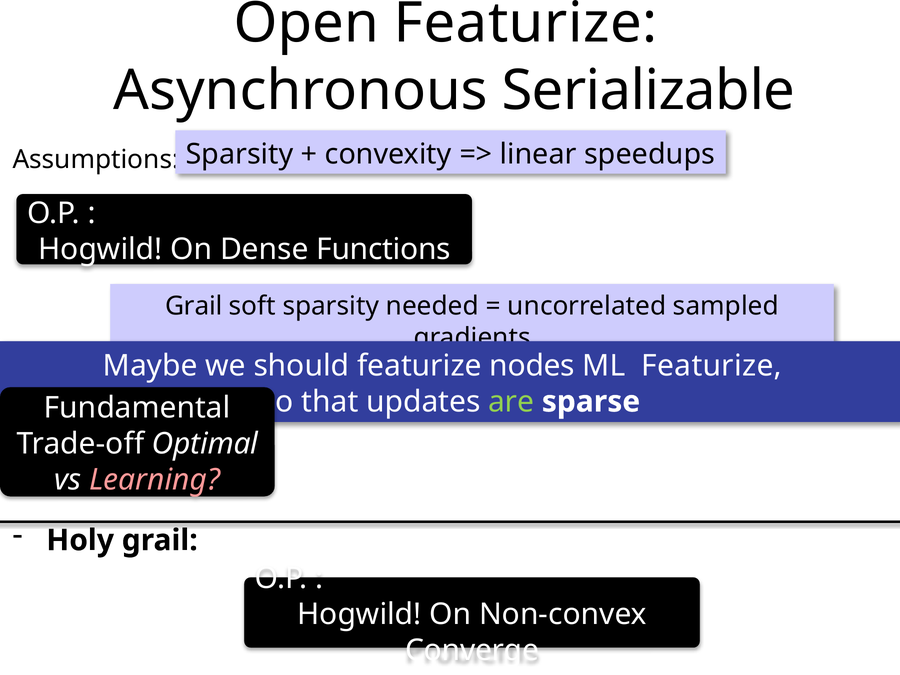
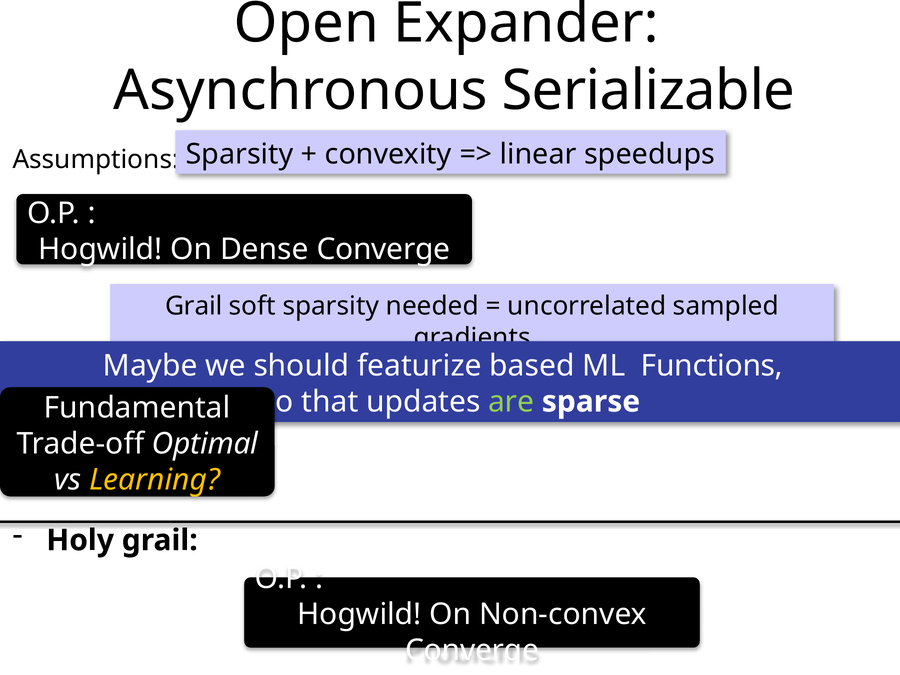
Open Featurize: Featurize -> Expander
Dense Functions: Functions -> Converge
nodes: nodes -> based
ML Featurize: Featurize -> Functions
Learning colour: pink -> yellow
